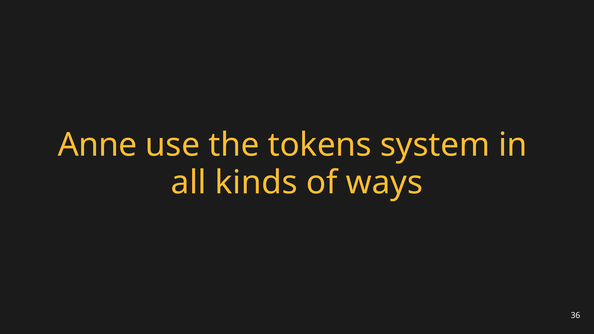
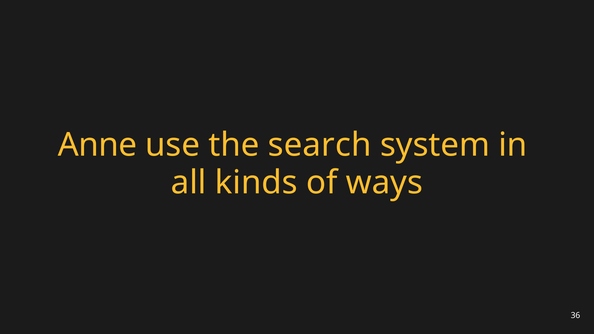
tokens: tokens -> search
